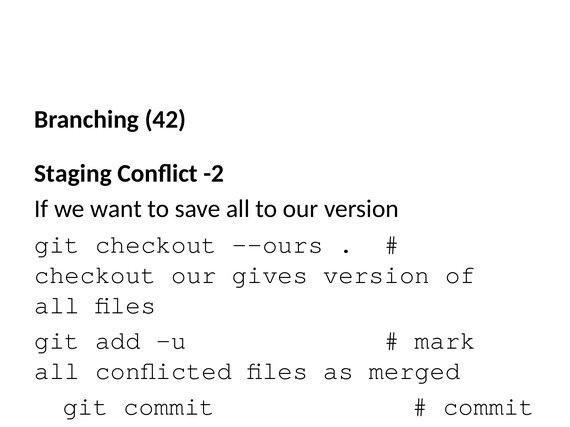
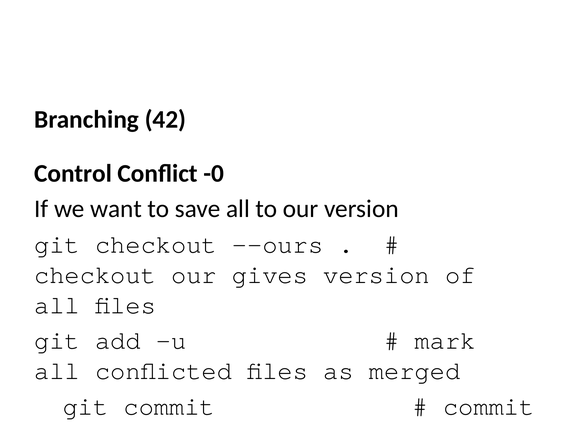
Staging: Staging -> Control
-2: -2 -> -0
